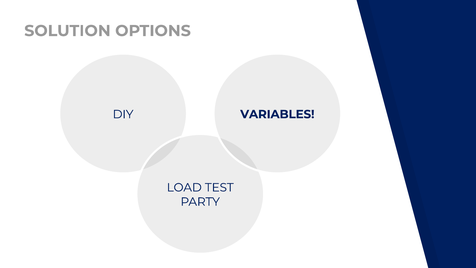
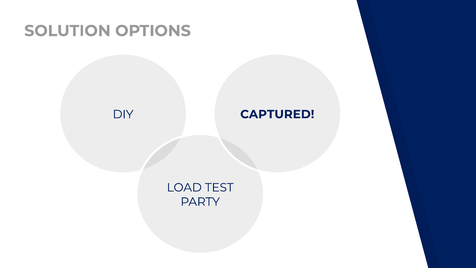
VARIABLES: VARIABLES -> CAPTURED
